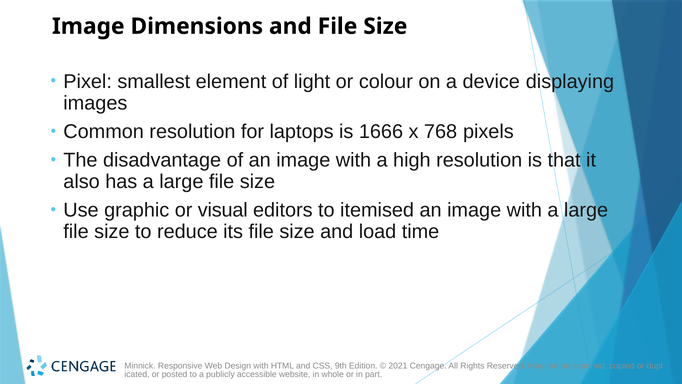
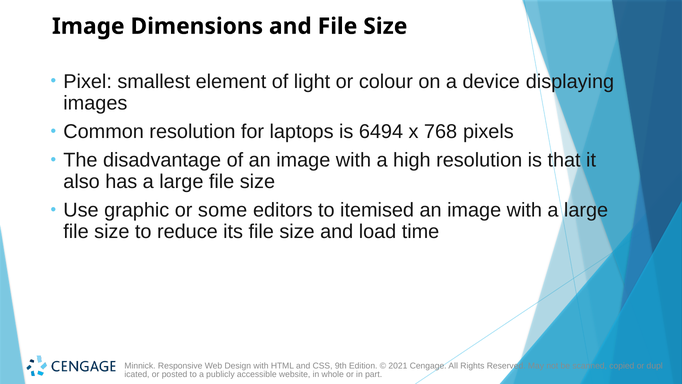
1666: 1666 -> 6494
visual: visual -> some
